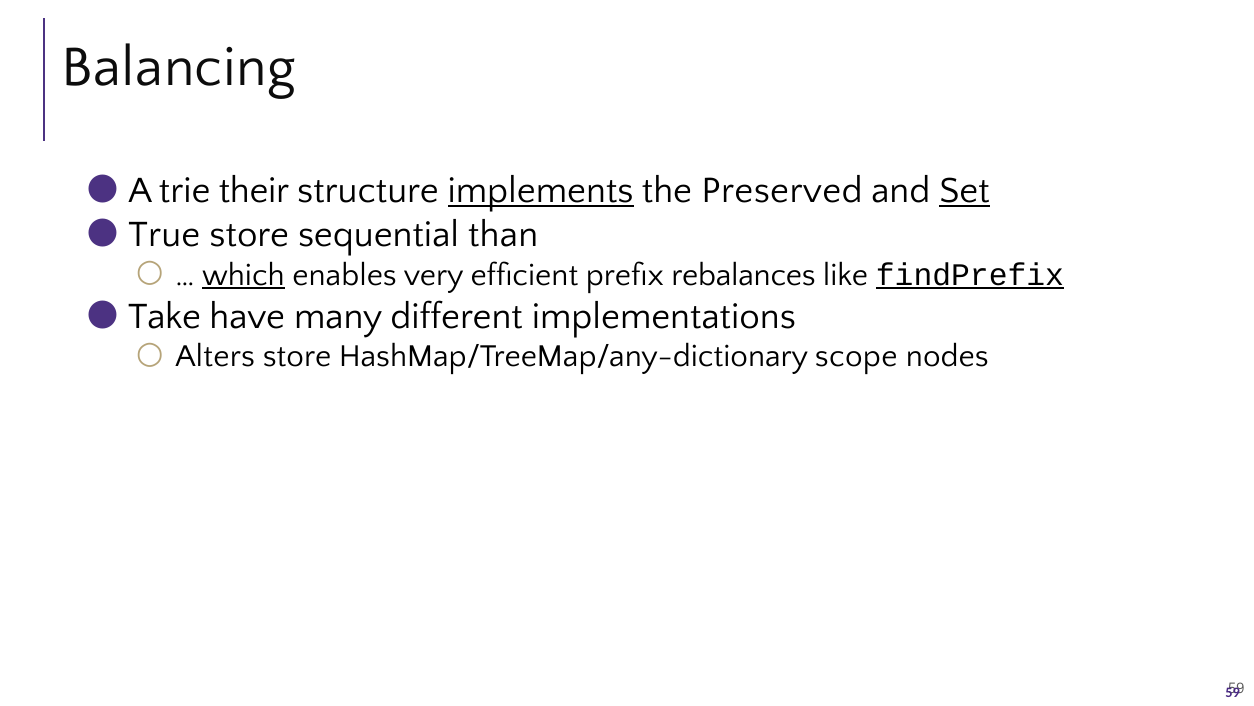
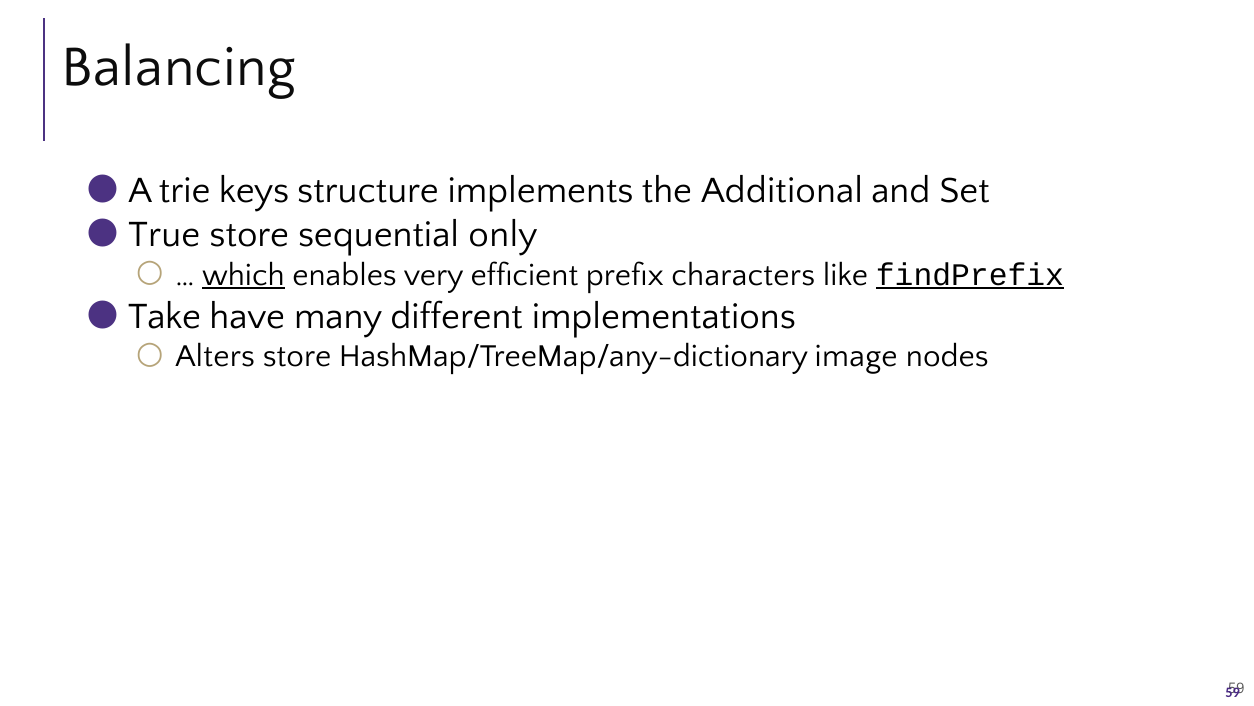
their: their -> keys
implements underline: present -> none
Preserved: Preserved -> Additional
Set underline: present -> none
than: than -> only
rebalances: rebalances -> characters
scope: scope -> image
